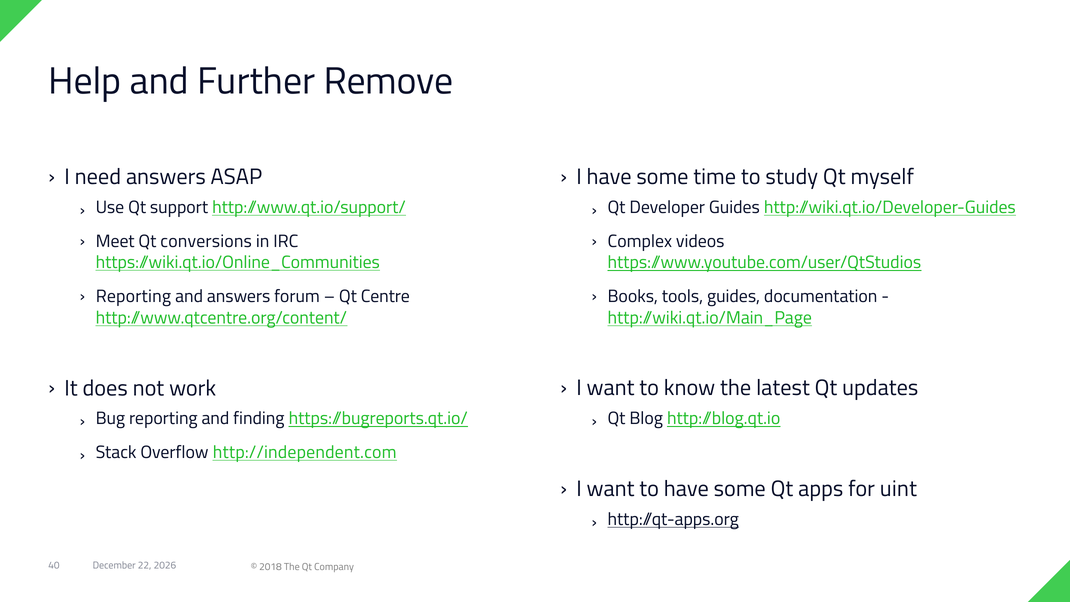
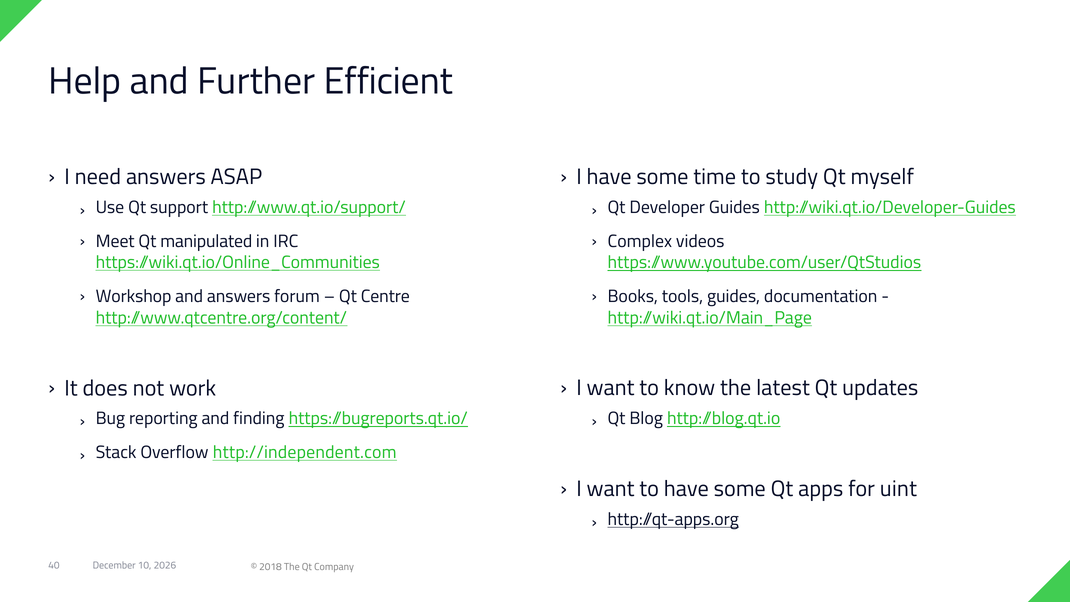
Remove: Remove -> Efficient
conversions: conversions -> manipulated
Reporting at (133, 296): Reporting -> Workshop
22: 22 -> 10
